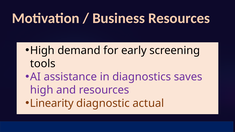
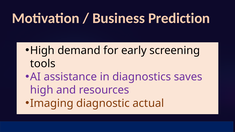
Business Resources: Resources -> Prediction
Linearity: Linearity -> Imaging
